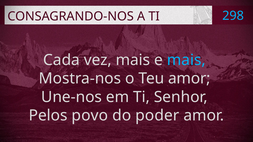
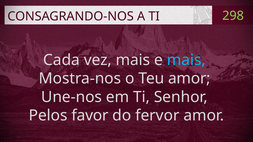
298 colour: light blue -> light green
povo: povo -> favor
poder: poder -> fervor
